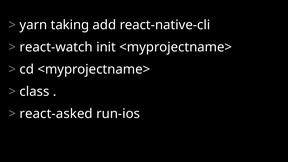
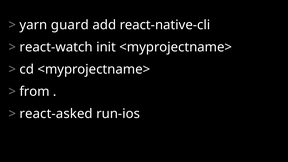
taking: taking -> guard
class: class -> from
